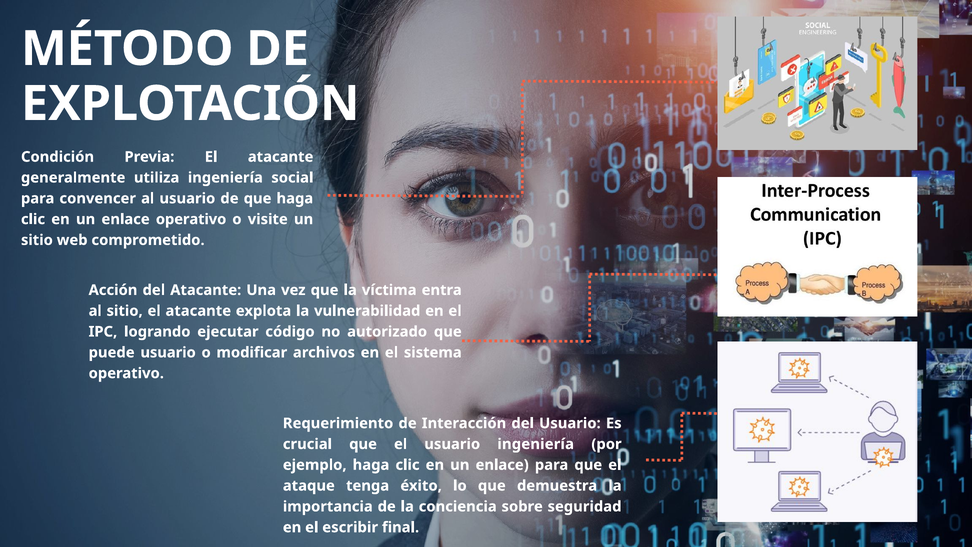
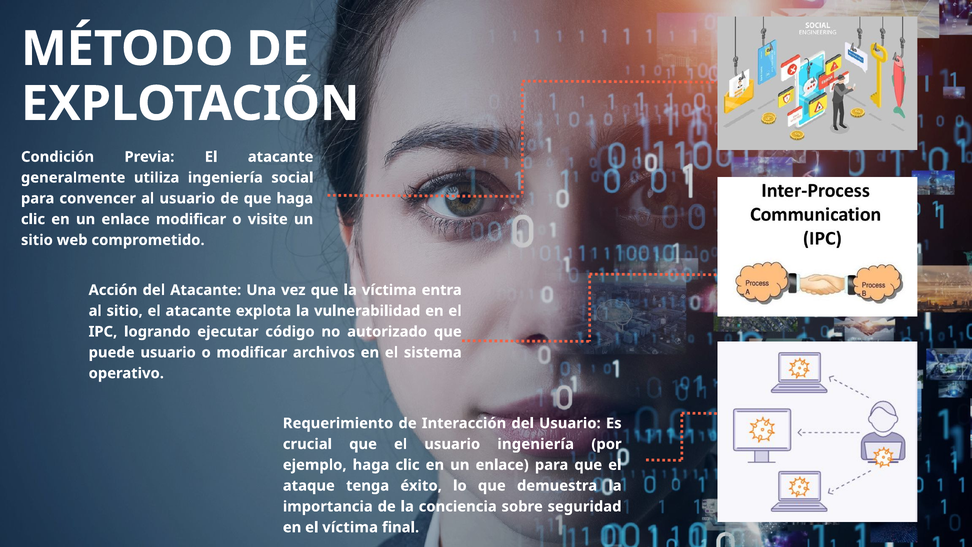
enlace operativo: operativo -> modificar
el escribir: escribir -> víctima
